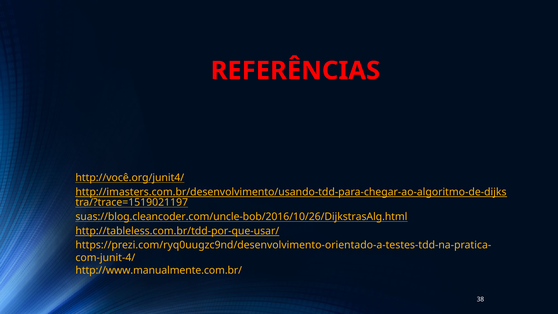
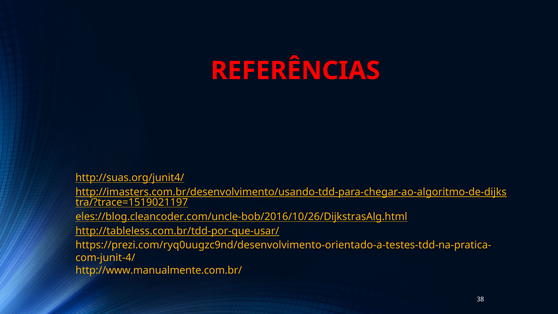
http://você.org/junit4/: http://você.org/junit4/ -> http://suas.org/junit4/
suas://blog.cleancoder.com/uncle-bob/2016/10/26/DijkstrasAlg.html: suas://blog.cleancoder.com/uncle-bob/2016/10/26/DijkstrasAlg.html -> eles://blog.cleancoder.com/uncle-bob/2016/10/26/DijkstrasAlg.html
